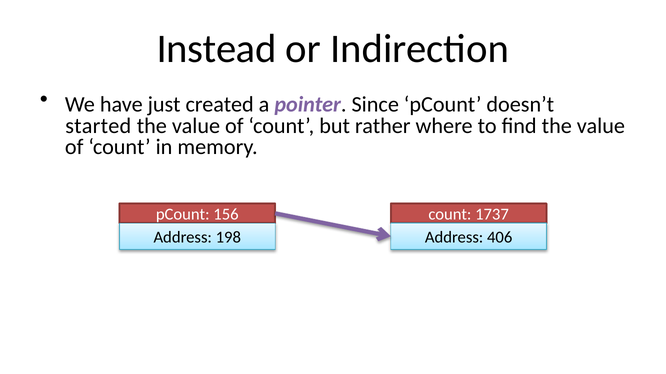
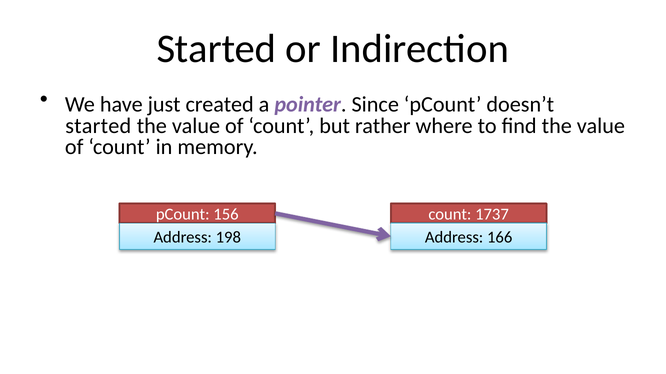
Instead at (216, 49): Instead -> Started
406: 406 -> 166
